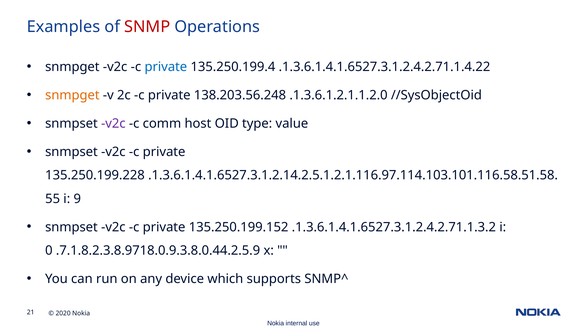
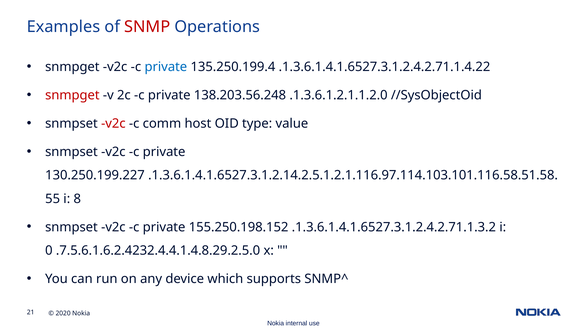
snmpget at (72, 95) colour: orange -> red
v2c at (113, 124) colour: purple -> red
135.250.199.228: 135.250.199.228 -> 130.250.199.227
9: 9 -> 8
135.250.199.152: 135.250.199.152 -> 155.250.198.152
.7.1.8.2.3.8.9718.0.9.3.8.0.44.2.5.9: .7.1.8.2.3.8.9718.0.9.3.8.0.44.2.5.9 -> .7.5.6.1.6.2.4232.4.4.1.4.8.29.2.5.0
